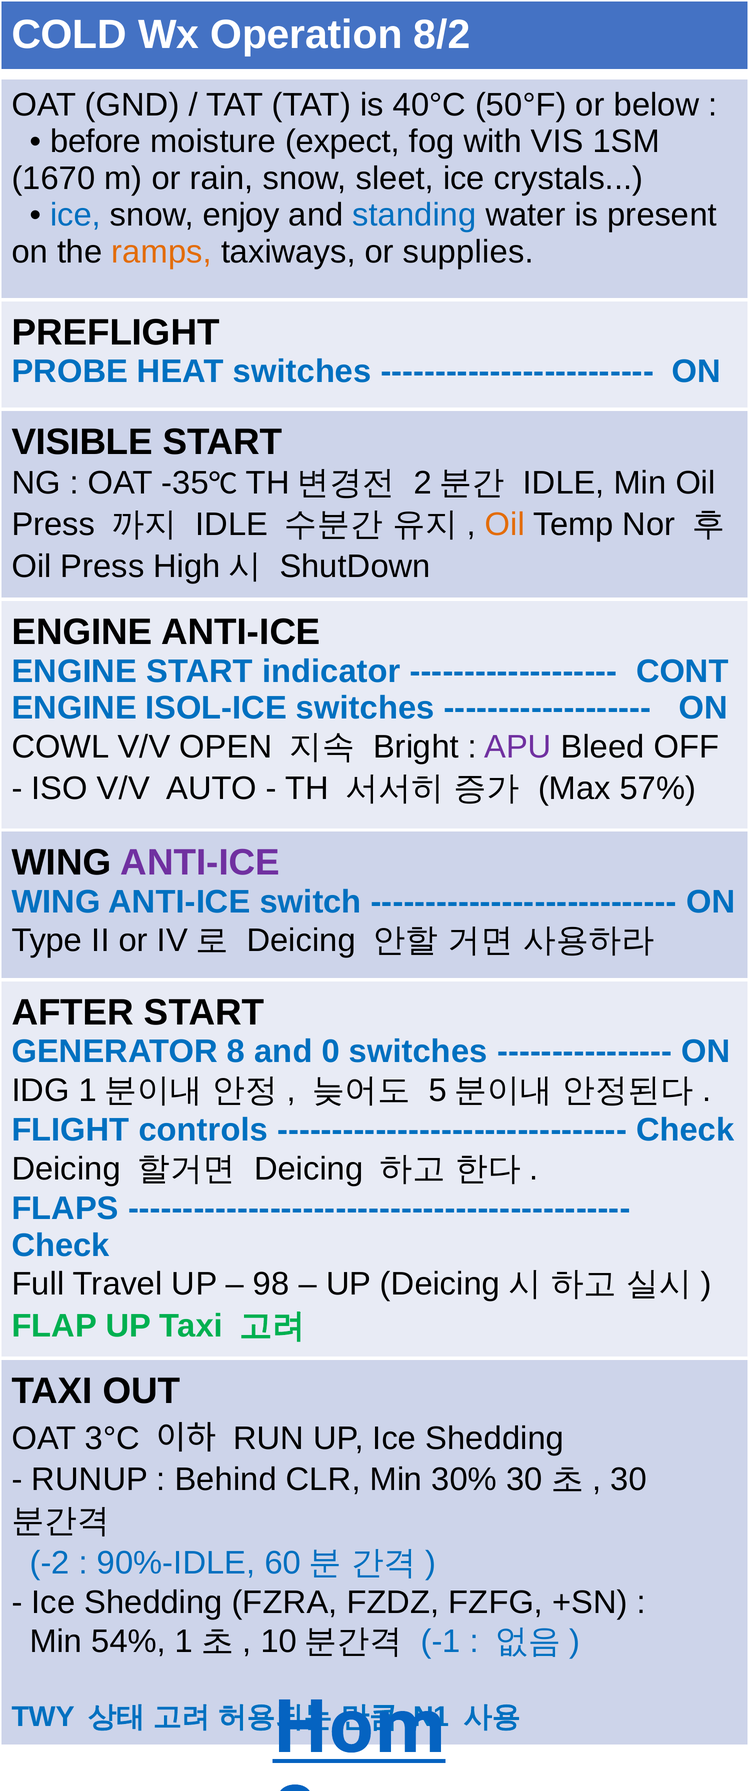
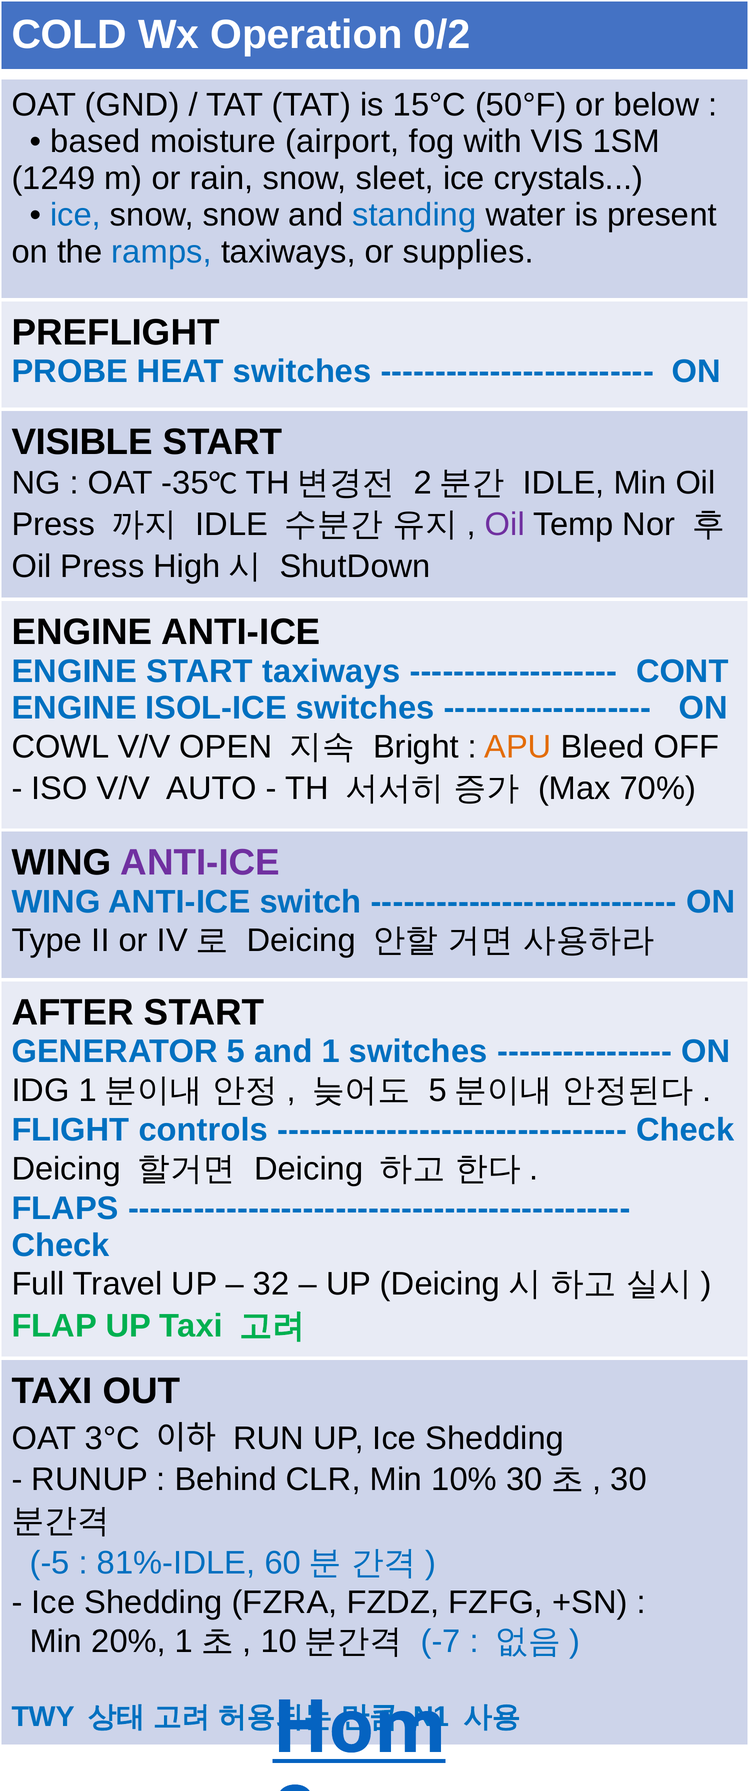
8/2: 8/2 -> 0/2
40°C: 40°C -> 15°C
before: before -> based
expect: expect -> airport
1670: 1670 -> 1249
snow enjoy: enjoy -> snow
ramps colour: orange -> blue
Oil at (505, 525) colour: orange -> purple
START indicator: indicator -> taxiways
APU colour: purple -> orange
57%: 57% -> 70%
8: 8 -> 5
0: 0 -> 1
98: 98 -> 32
30%: 30% -> 10%
-2: -2 -> -5
90%-IDLE: 90%-IDLE -> 81%-IDLE
54%: 54% -> 20%
-1: -1 -> -7
